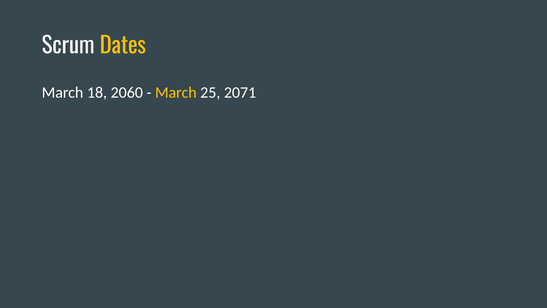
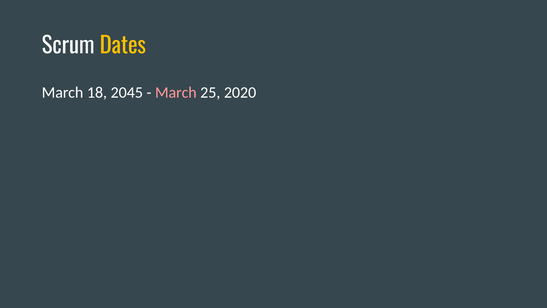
2060: 2060 -> 2045
March at (176, 92) colour: yellow -> pink
2071: 2071 -> 2020
